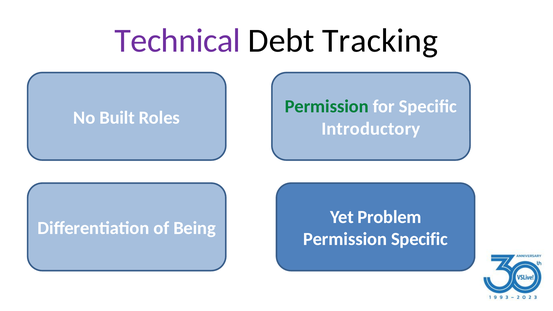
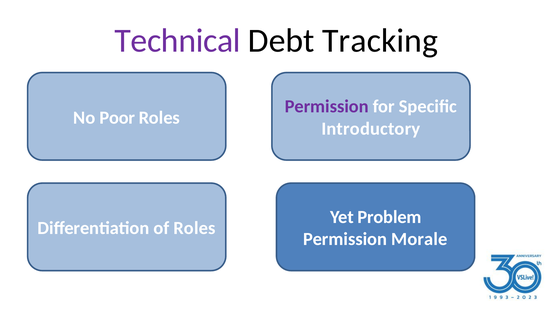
Permission at (327, 107) colour: green -> purple
Built: Built -> Poor
of Being: Being -> Roles
Permission Specific: Specific -> Morale
